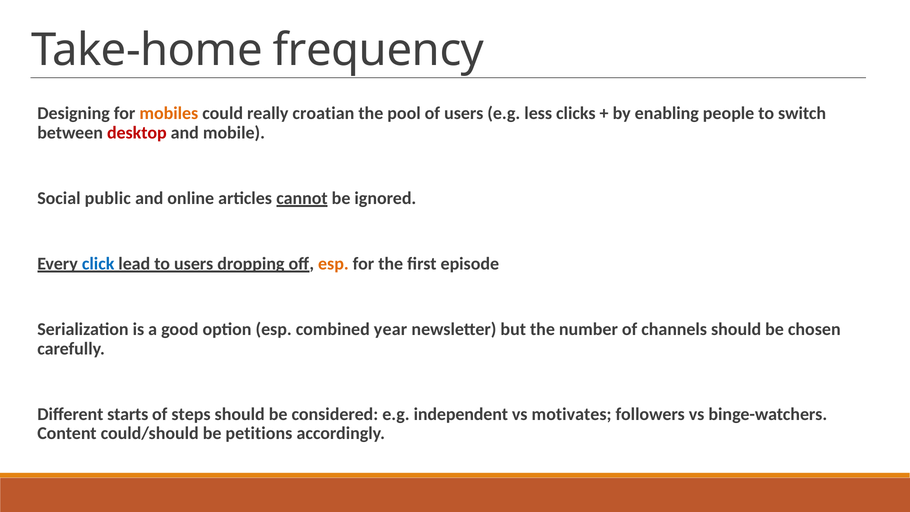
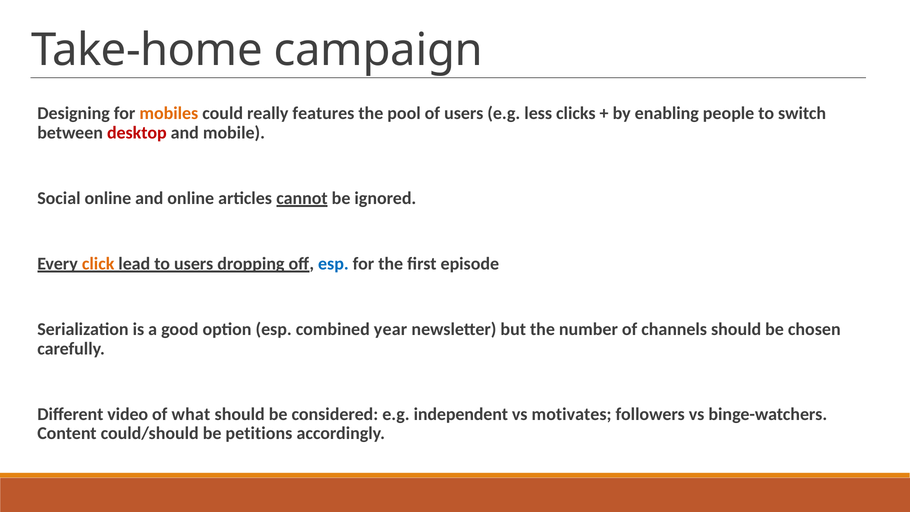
frequency: frequency -> campaign
croatian: croatian -> features
Social public: public -> online
click colour: blue -> orange
esp at (333, 264) colour: orange -> blue
starts: starts -> video
steps: steps -> what
